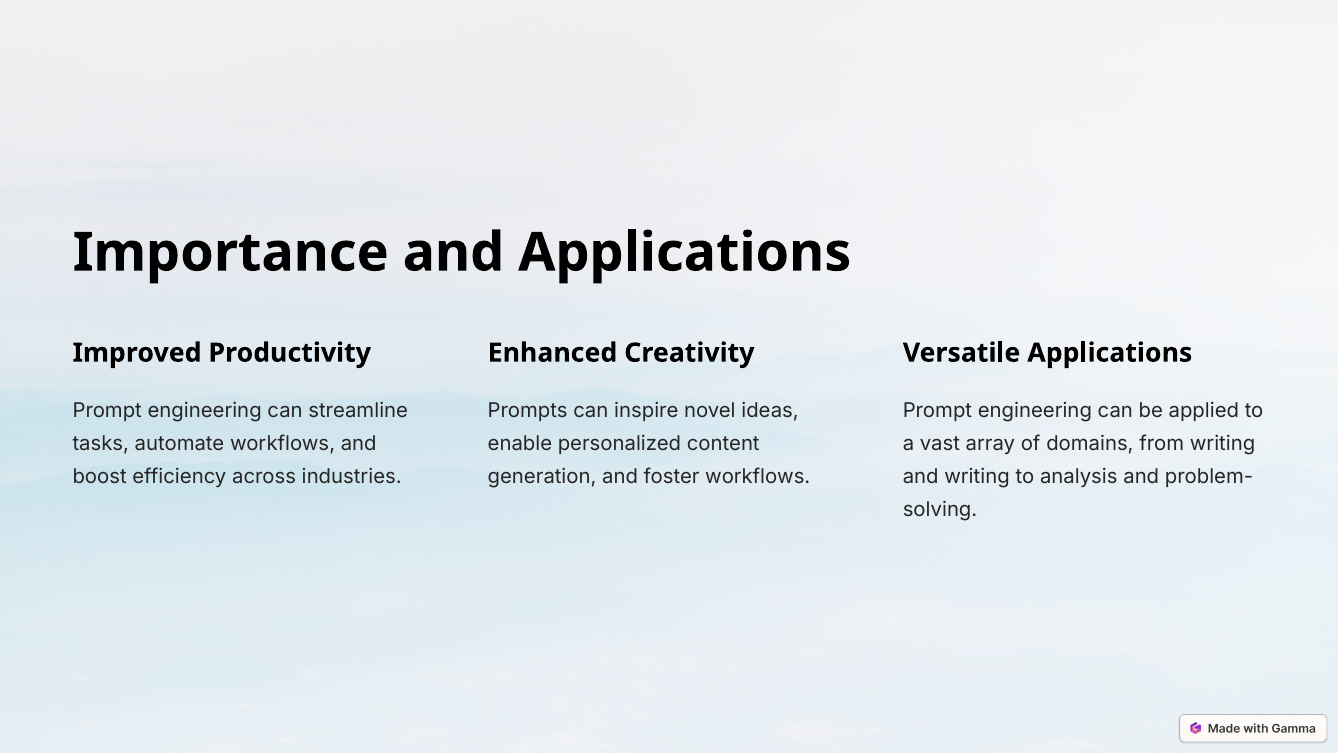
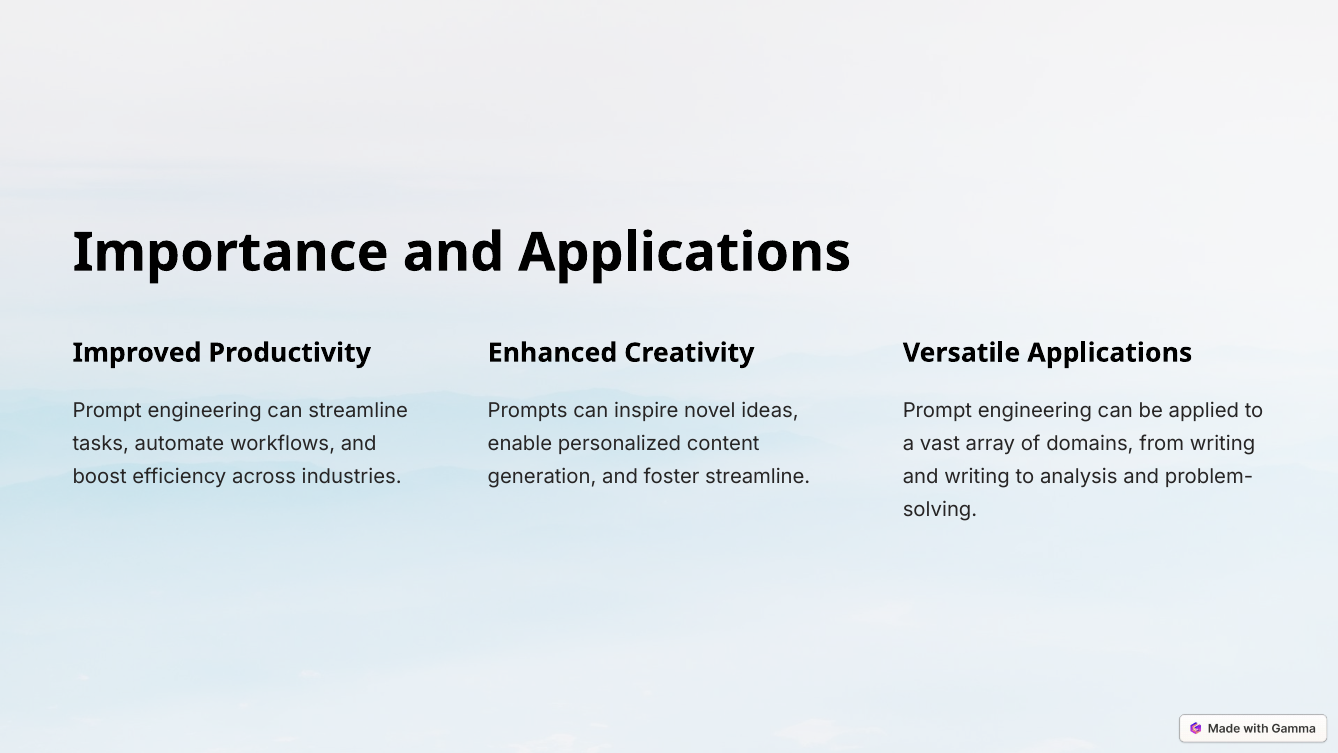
foster workflows: workflows -> streamline
